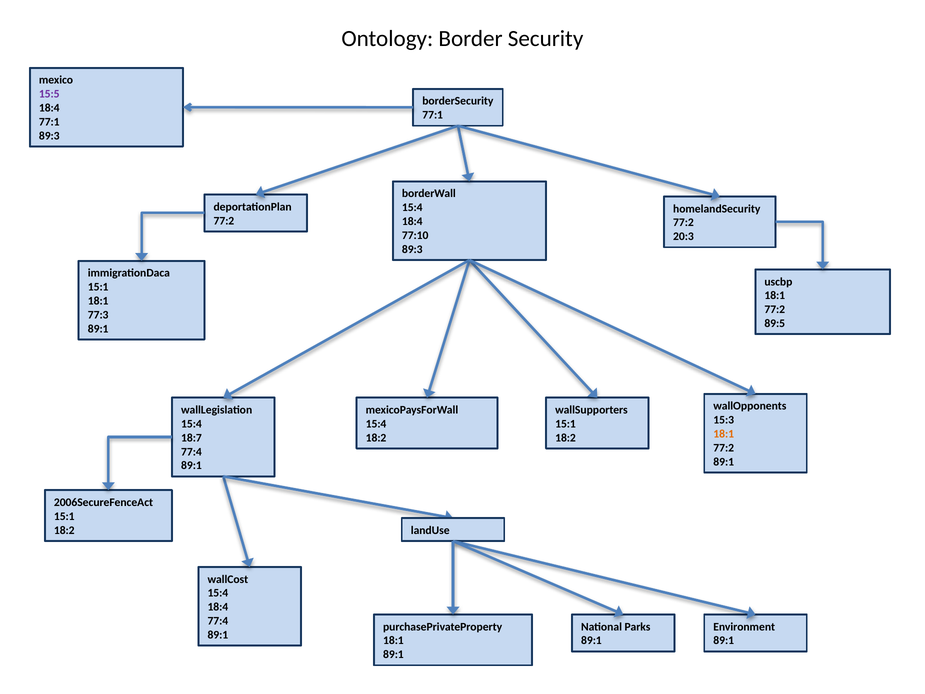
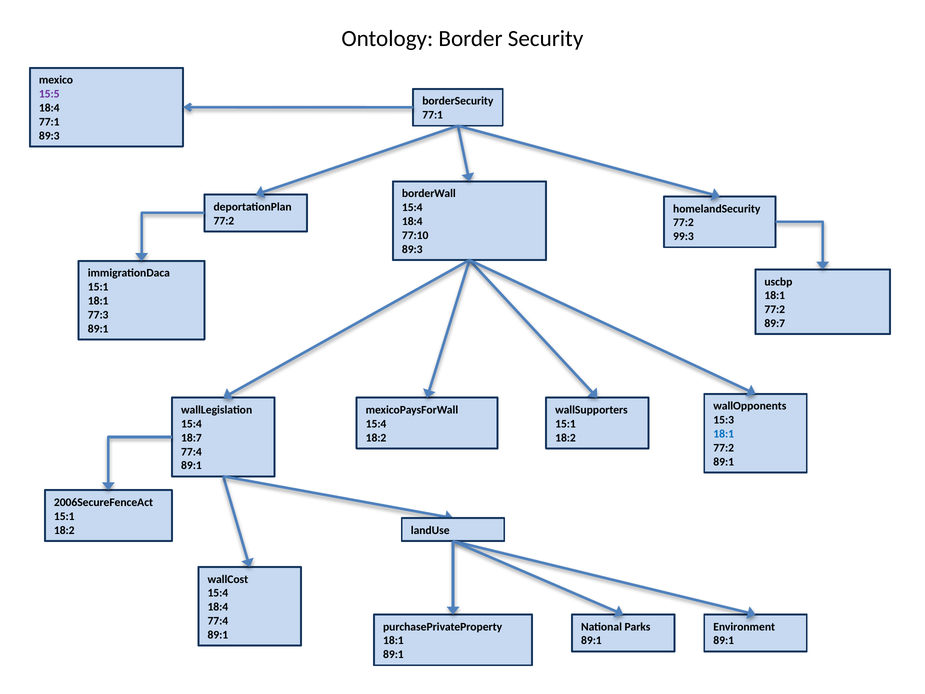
20:3: 20:3 -> 99:3
89:5: 89:5 -> 89:7
18:1 at (724, 434) colour: orange -> blue
